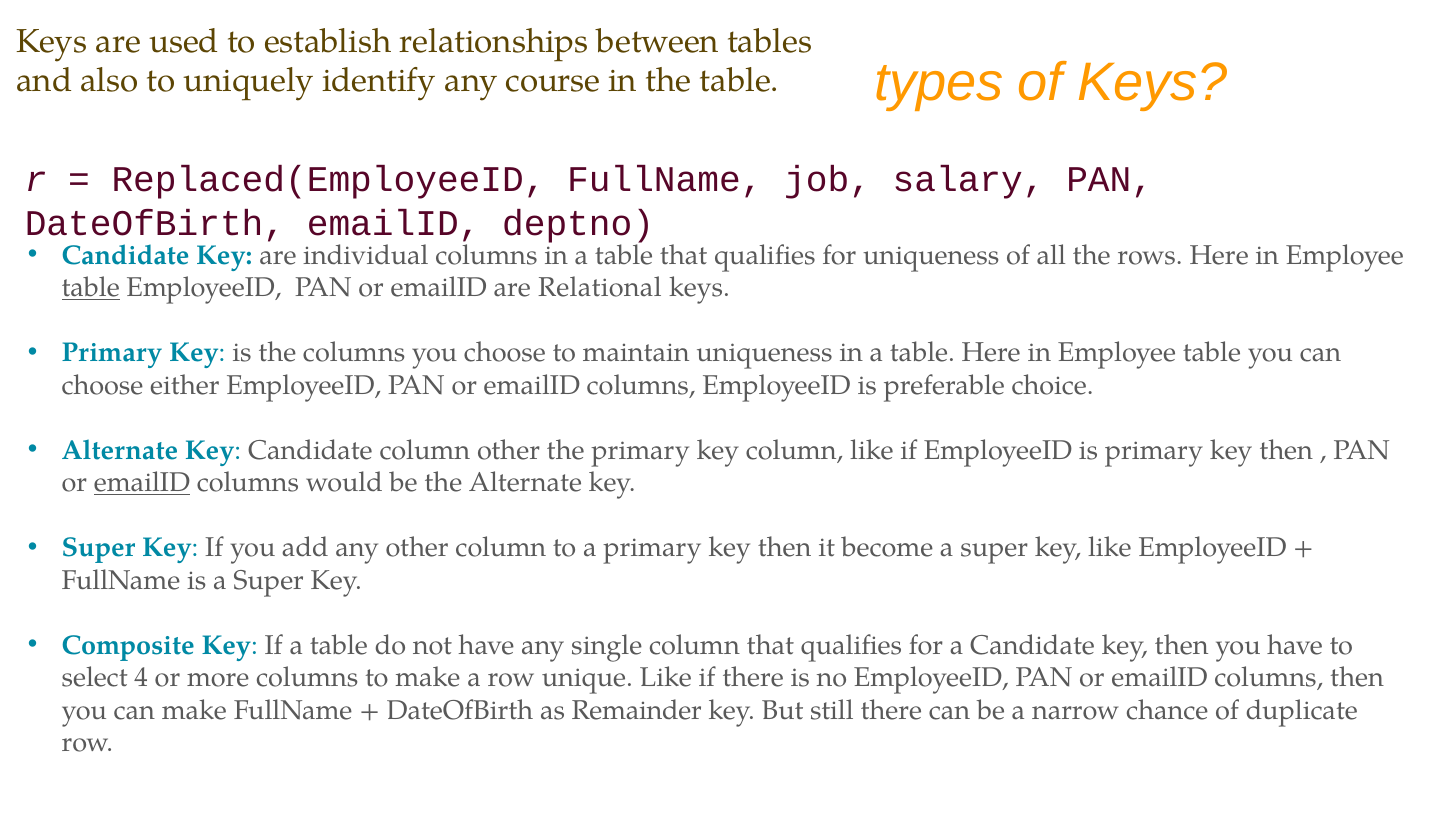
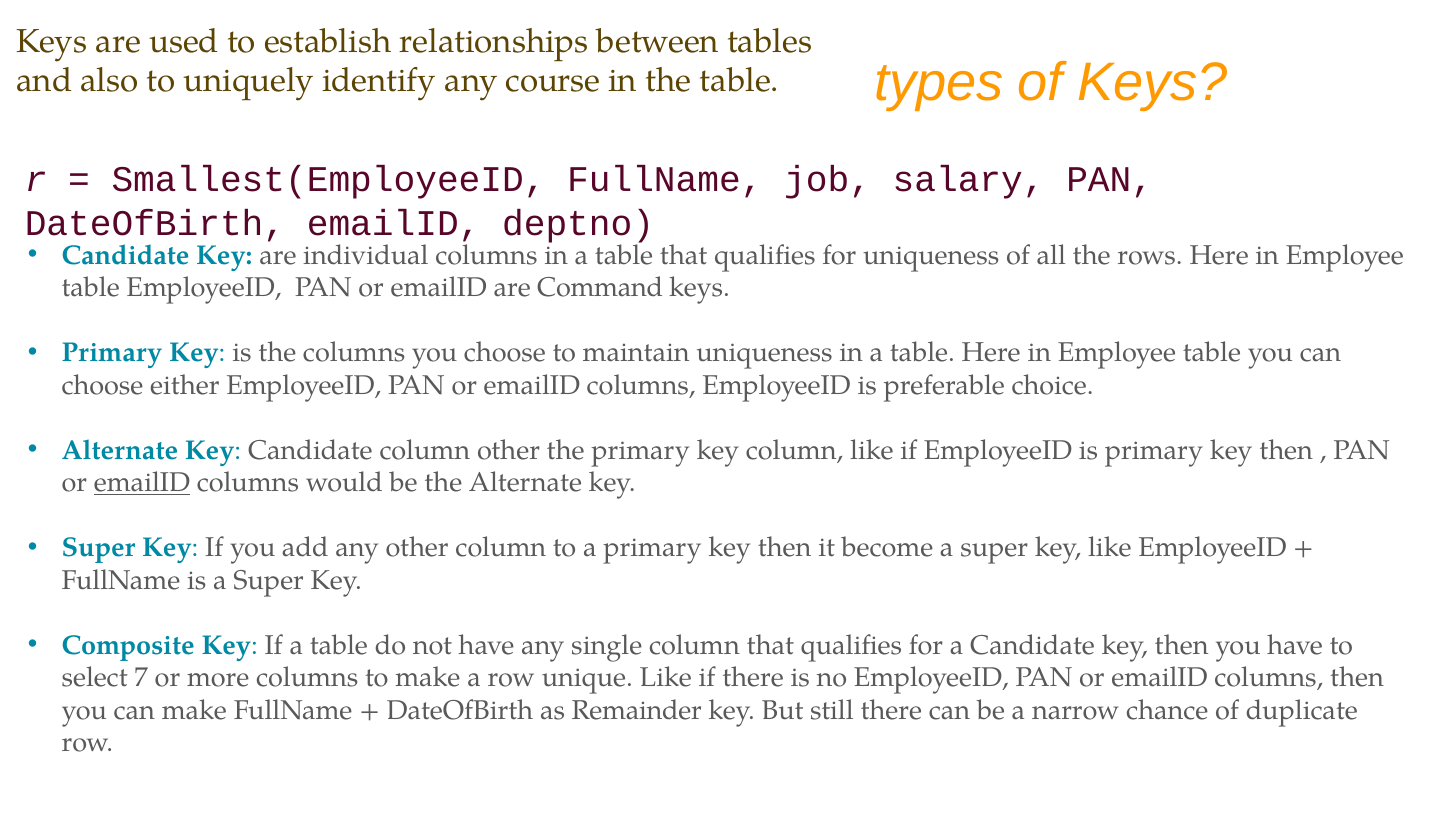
Replaced(EmployeeID: Replaced(EmployeeID -> Smallest(EmployeeID
table at (91, 288) underline: present -> none
Relational: Relational -> Command
4: 4 -> 7
